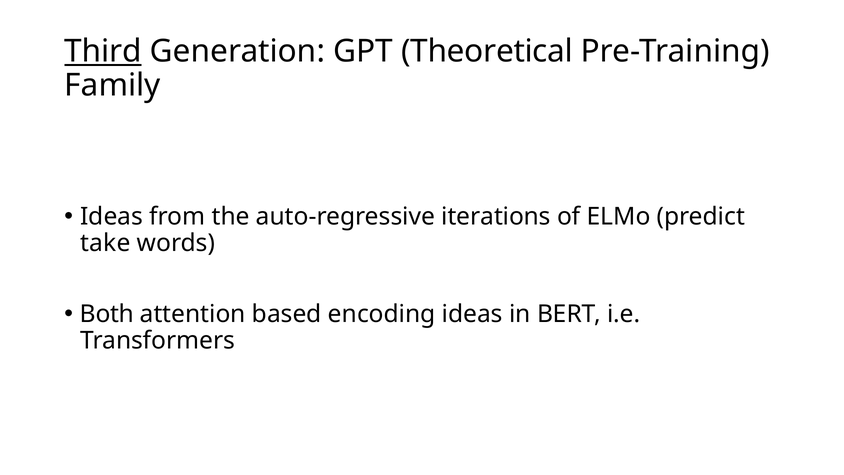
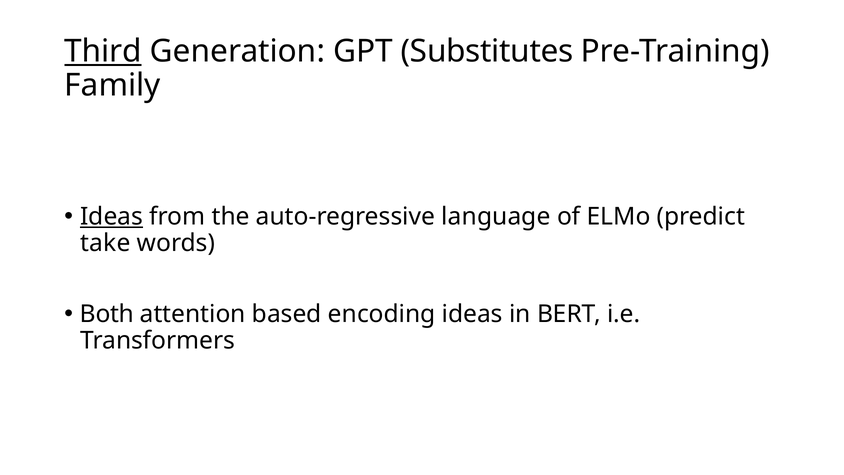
Theoretical: Theoretical -> Substitutes
Ideas at (112, 216) underline: none -> present
iterations: iterations -> language
